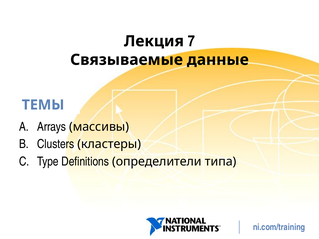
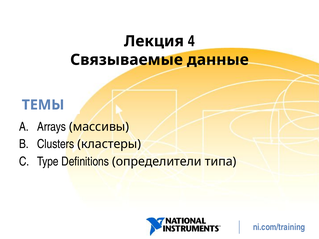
7: 7 -> 4
